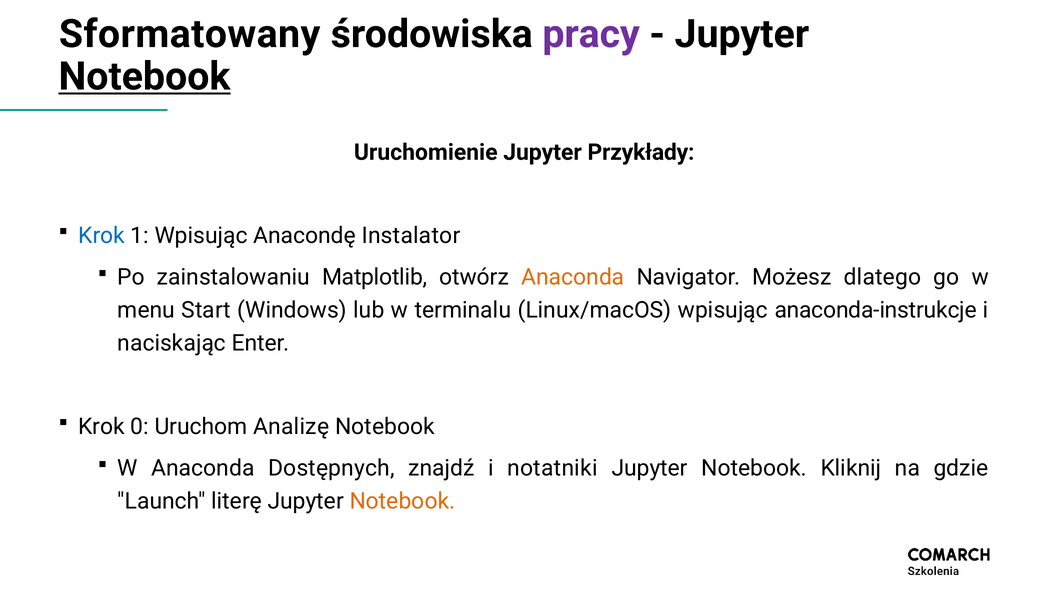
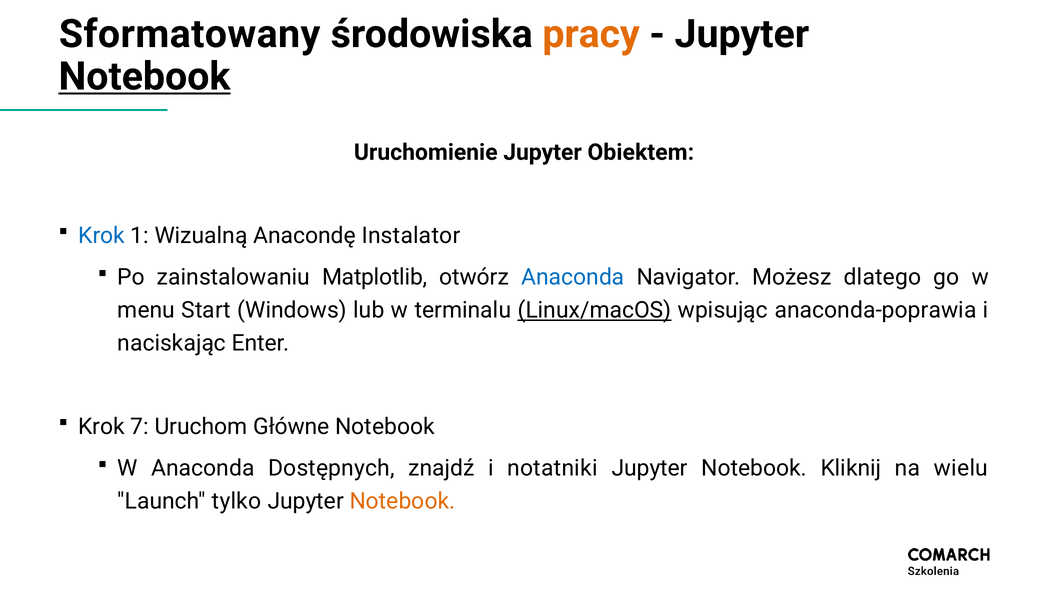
pracy colour: purple -> orange
Przykłady: Przykłady -> Obiektem
1 Wpisując: Wpisując -> Wizualną
Anaconda at (573, 278) colour: orange -> blue
Linux/macOS underline: none -> present
anaconda-instrukcje: anaconda-instrukcje -> anaconda-poprawia
0: 0 -> 7
Analizę: Analizę -> Główne
gdzie: gdzie -> wielu
literę: literę -> tylko
